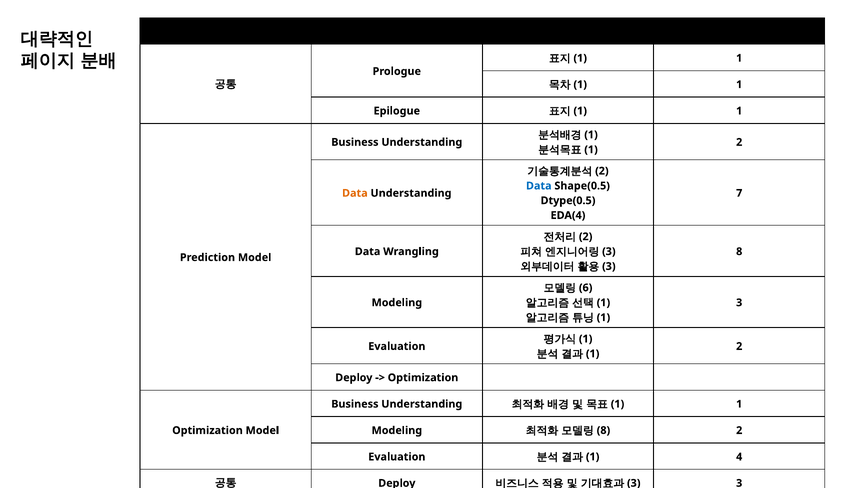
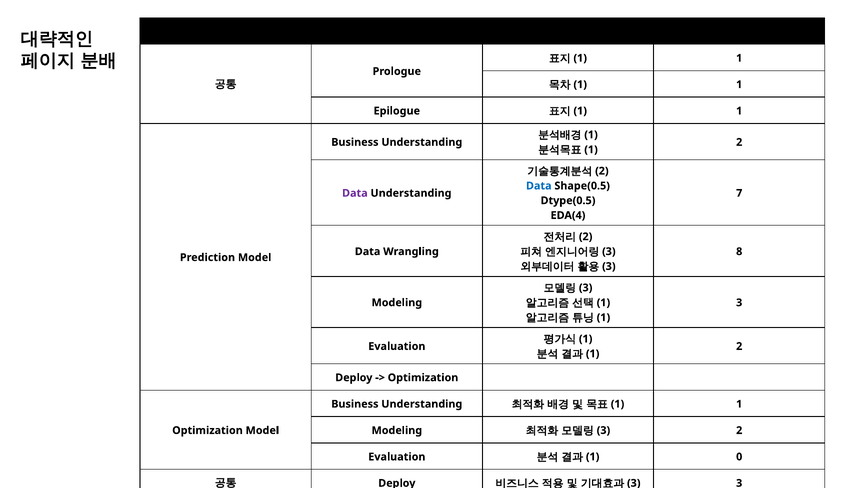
Data at (355, 193) colour: orange -> purple
6 at (586, 288): 6 -> 3
8 at (603, 430): 8 -> 3
4: 4 -> 0
